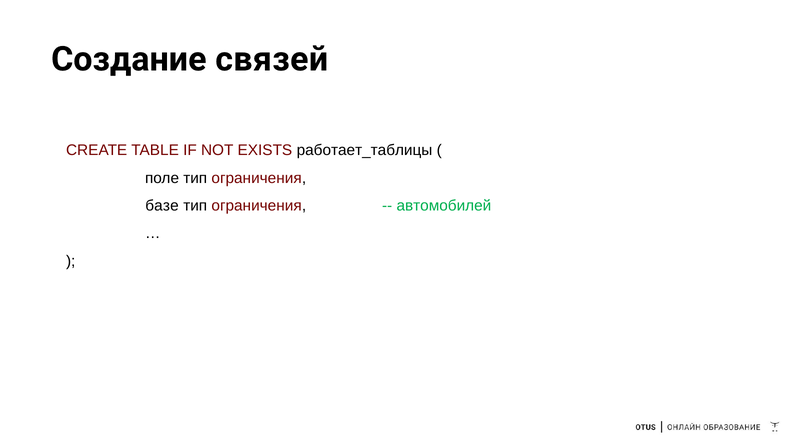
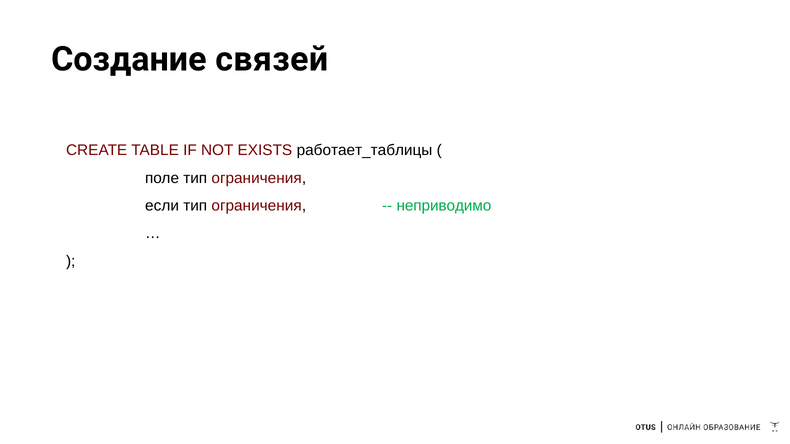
базе: базе -> если
автомобилей: автомобилей -> неприводимо
